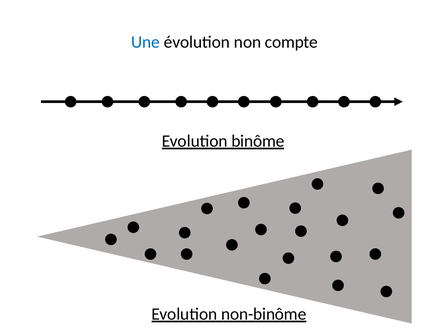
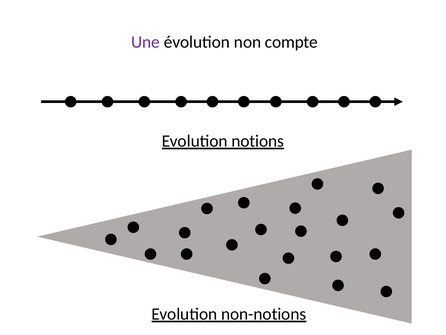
Une colour: blue -> purple
binôme: binôme -> notions
non-binôme: non-binôme -> non-notions
